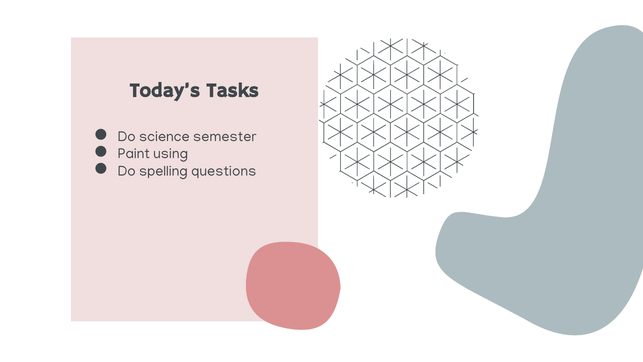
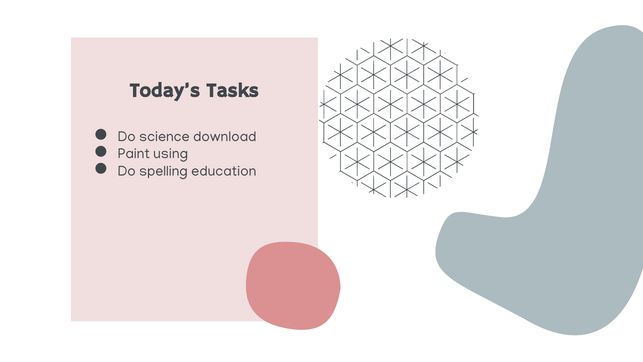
semester: semester -> download
questions: questions -> education
